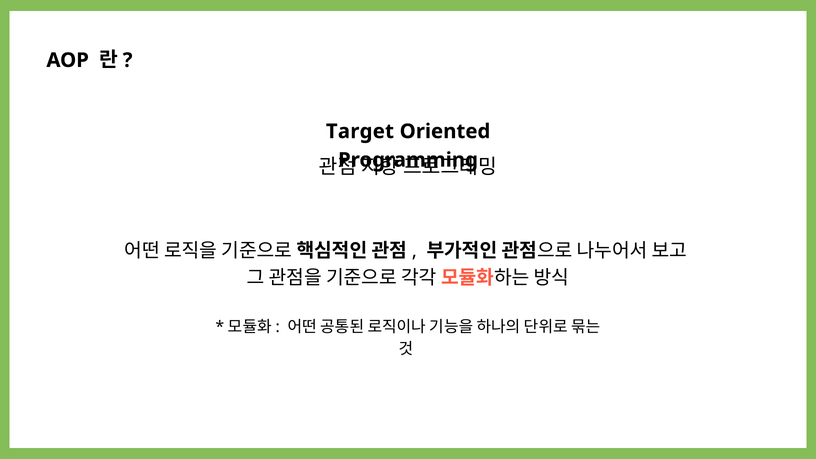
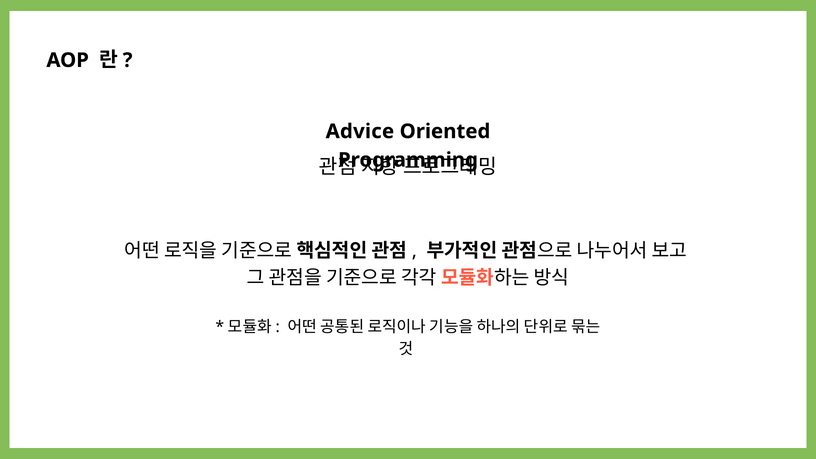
Target: Target -> Advice
